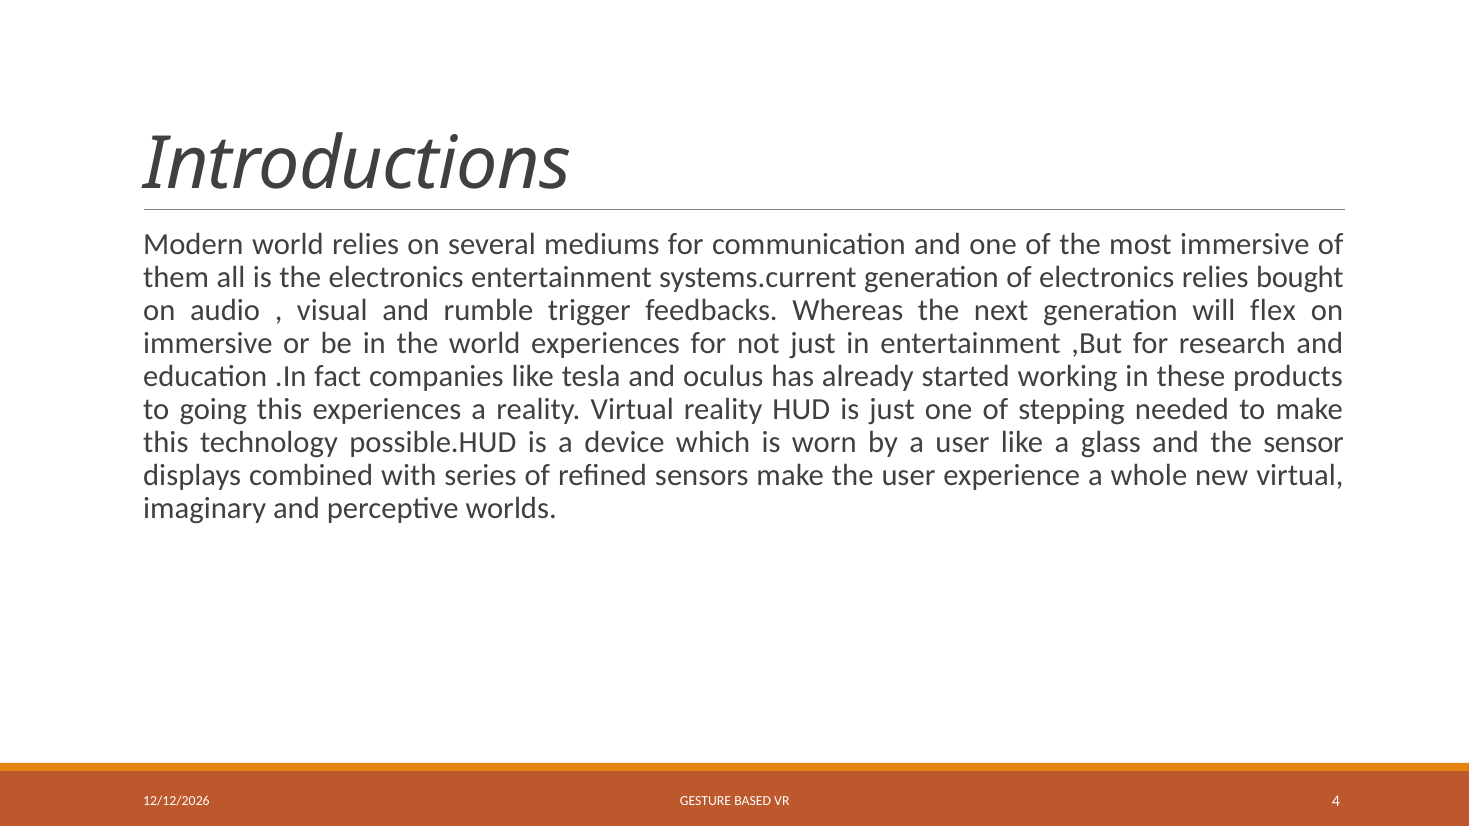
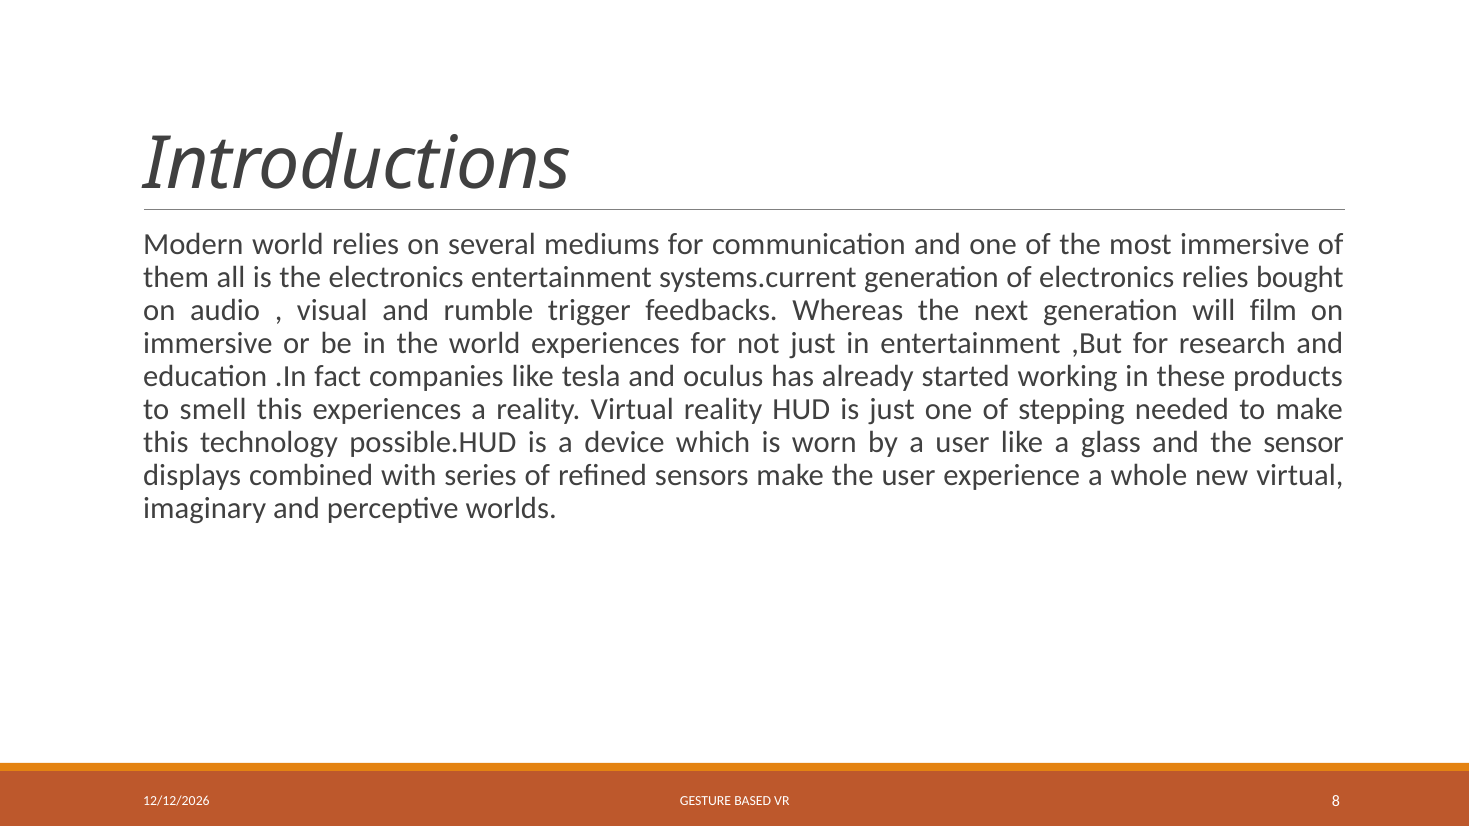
flex: flex -> film
going: going -> smell
4: 4 -> 8
